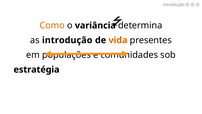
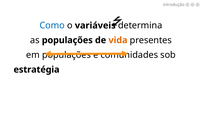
Como colour: orange -> blue
variância: variância -> variáveis
as introdução: introdução -> populações
